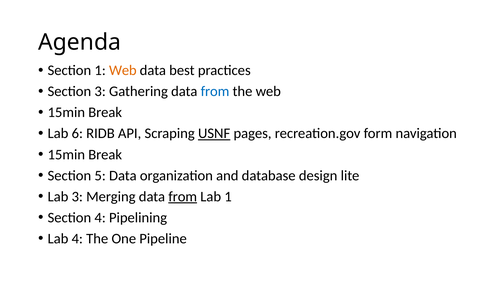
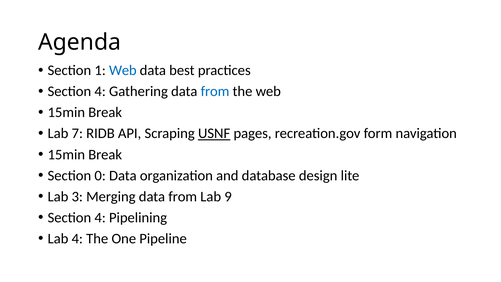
Web at (123, 70) colour: orange -> blue
3 at (100, 91): 3 -> 4
6: 6 -> 7
5: 5 -> 0
from at (183, 196) underline: present -> none
Lab 1: 1 -> 9
